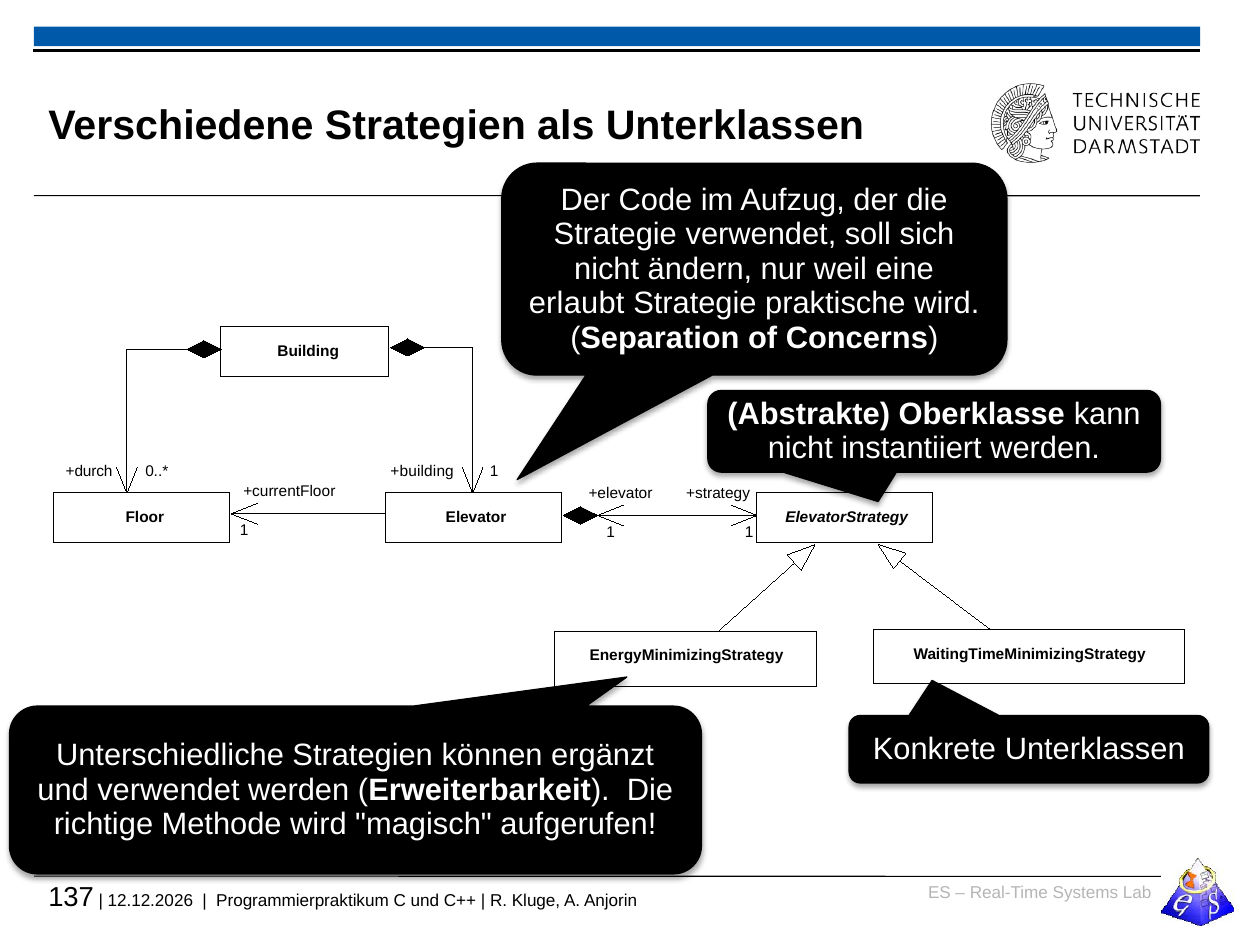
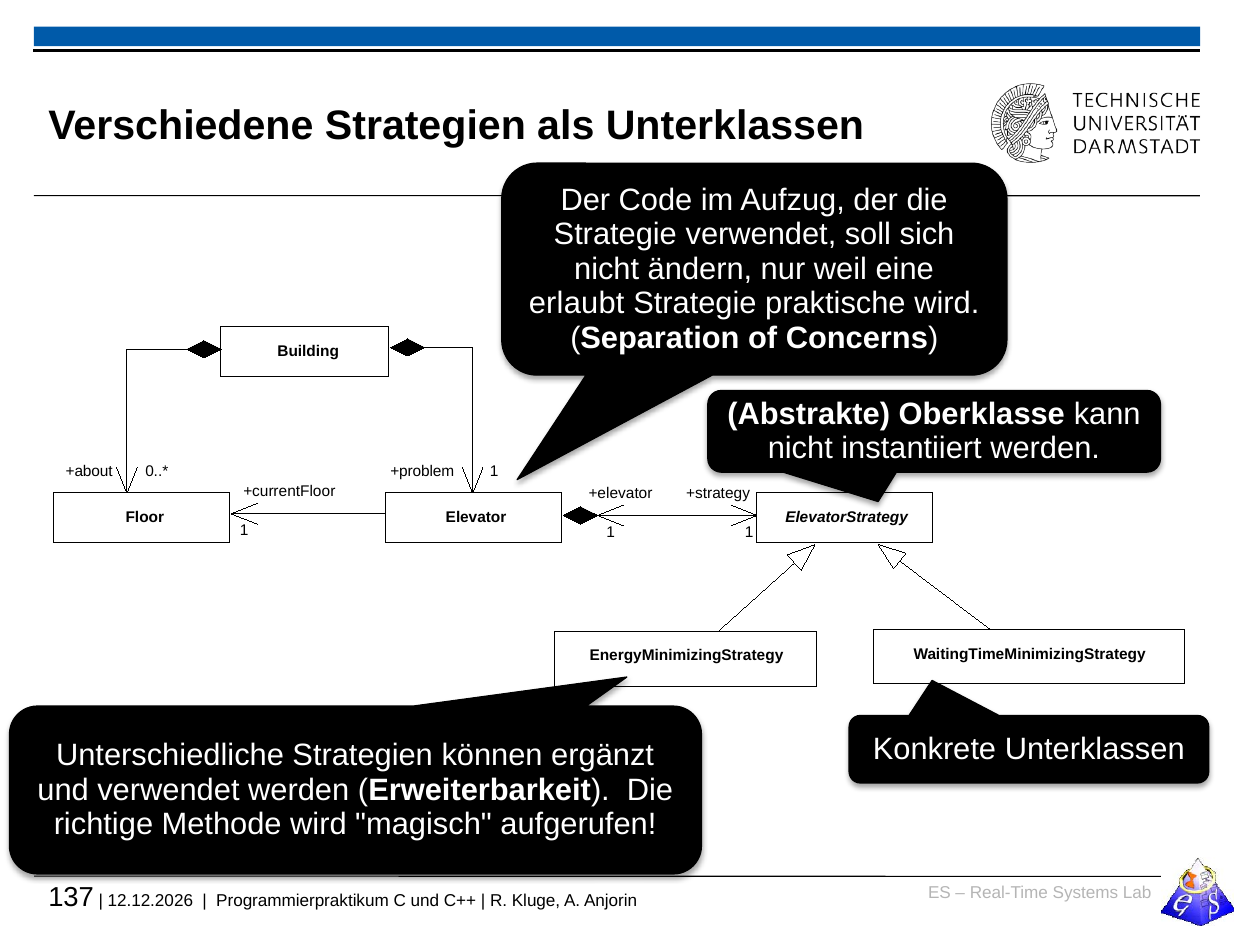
+durch: +durch -> +about
+building: +building -> +problem
